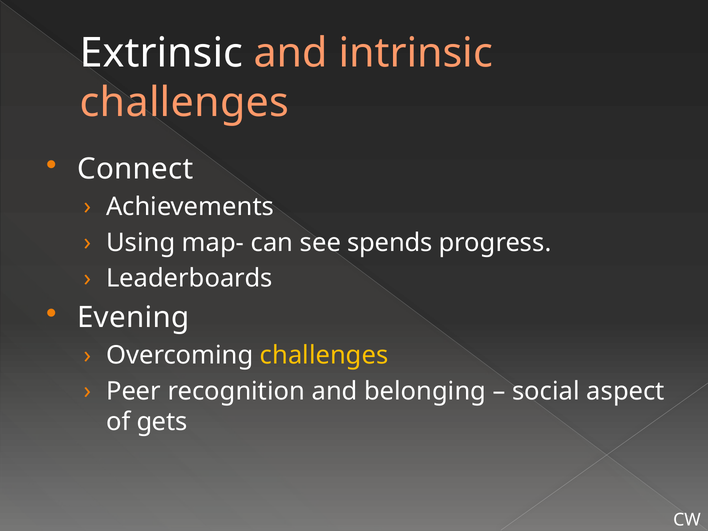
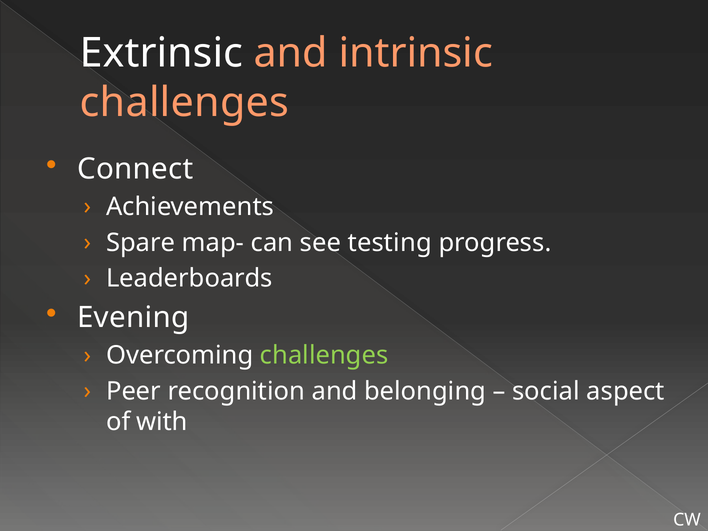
Using: Using -> Spare
spends: spends -> testing
challenges at (324, 355) colour: yellow -> light green
gets: gets -> with
